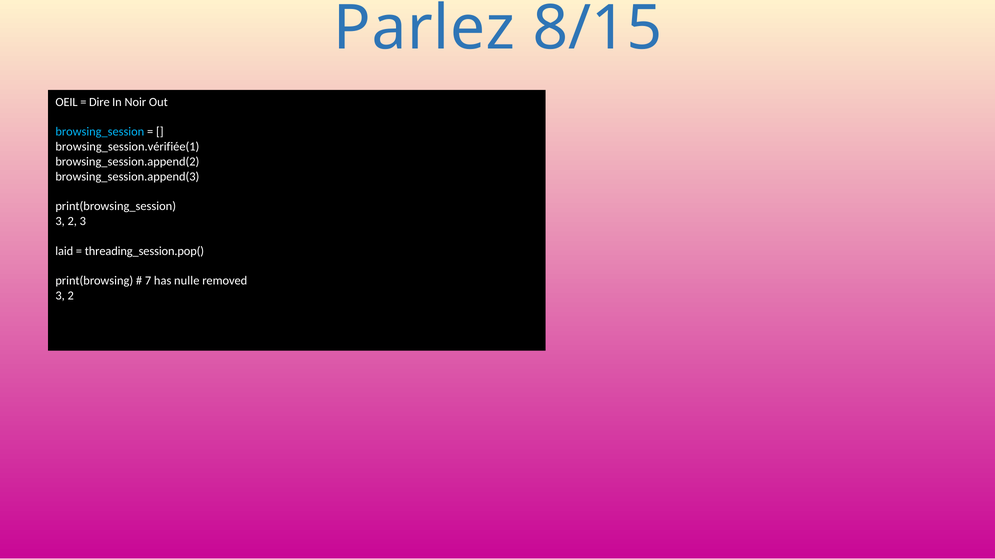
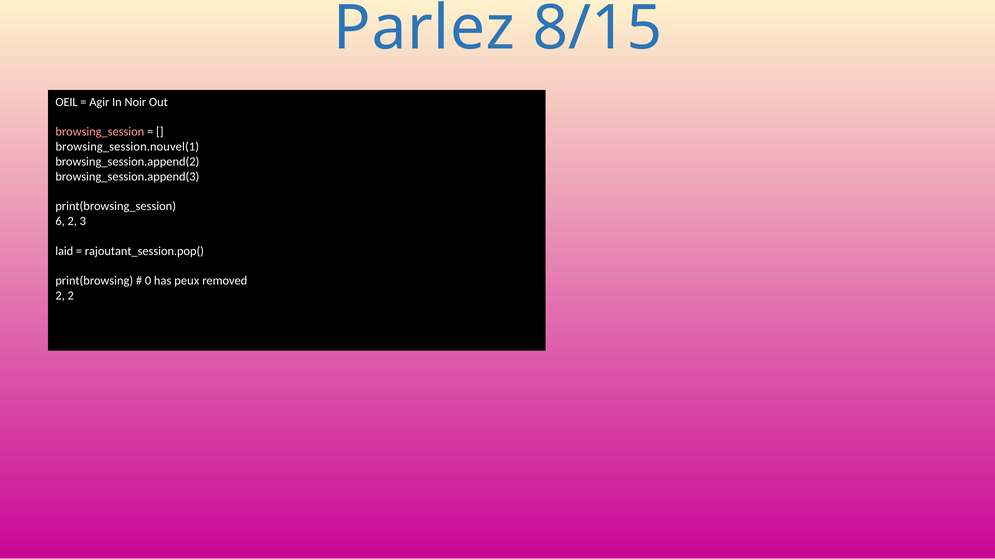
Dire: Dire -> Agir
browsing_session colour: light blue -> pink
browsing_session.vérifiée(1: browsing_session.vérifiée(1 -> browsing_session.nouvel(1
3 at (60, 221): 3 -> 6
threading_session.pop(: threading_session.pop( -> rajoutant_session.pop(
7: 7 -> 0
nulle: nulle -> peux
3 at (60, 296): 3 -> 2
